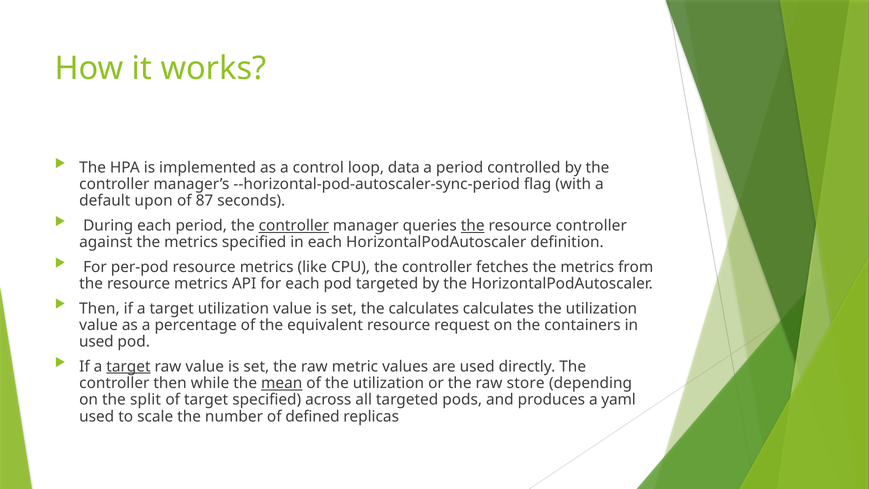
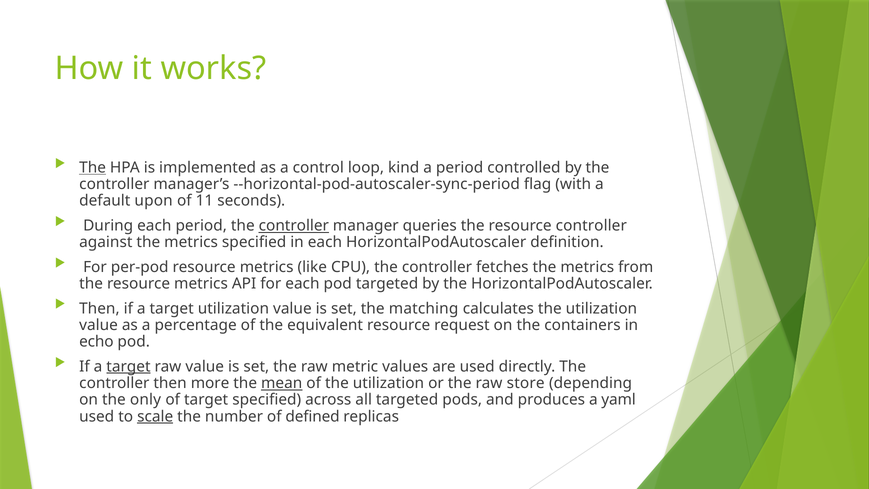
The at (93, 168) underline: none -> present
data: data -> kind
87: 87 -> 11
the at (473, 226) underline: present -> none
the calculates: calculates -> matching
used at (96, 342): used -> echo
while: while -> more
split: split -> only
scale underline: none -> present
